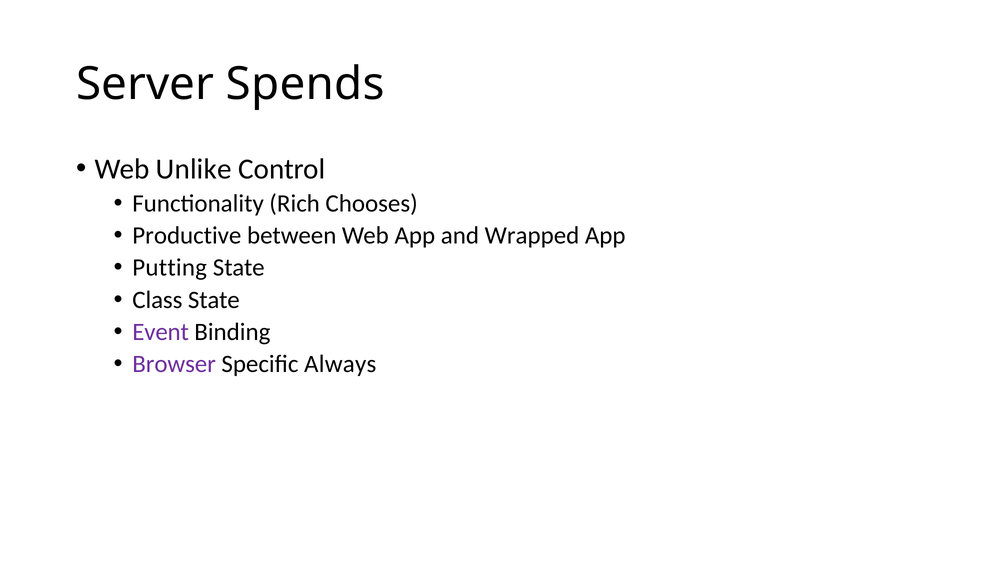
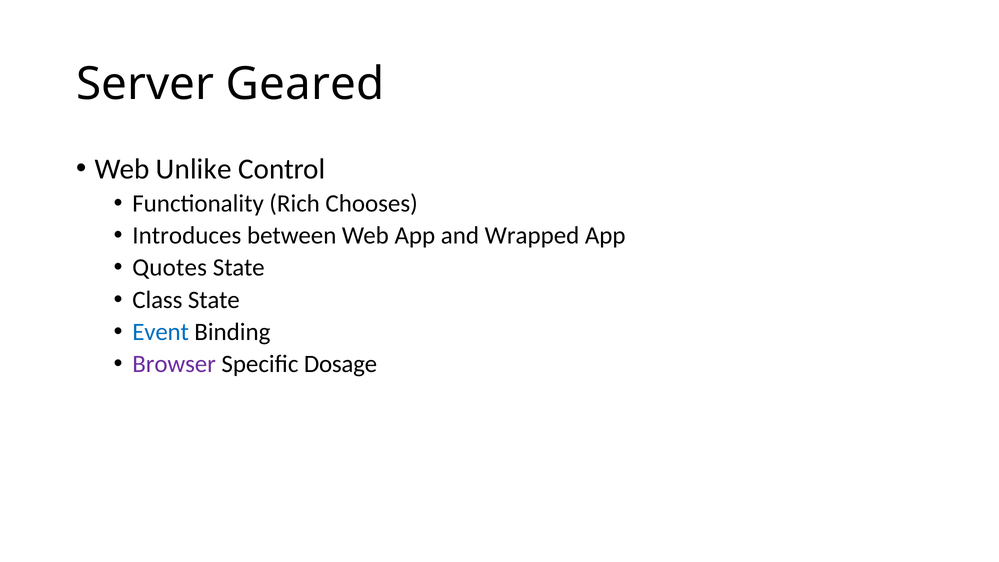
Spends: Spends -> Geared
Productive: Productive -> Introduces
Putting: Putting -> Quotes
Event colour: purple -> blue
Always: Always -> Dosage
